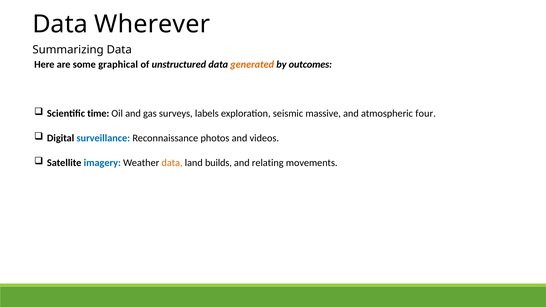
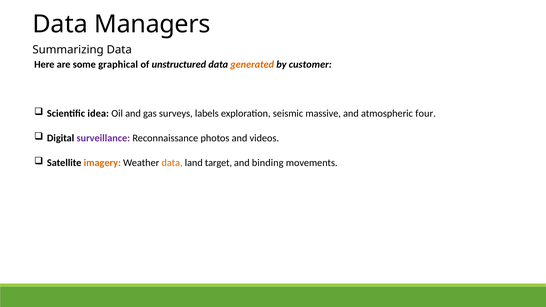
Wherever: Wherever -> Managers
outcomes: outcomes -> customer
time: time -> idea
surveillance colour: blue -> purple
imagery colour: blue -> orange
builds: builds -> target
relating: relating -> binding
